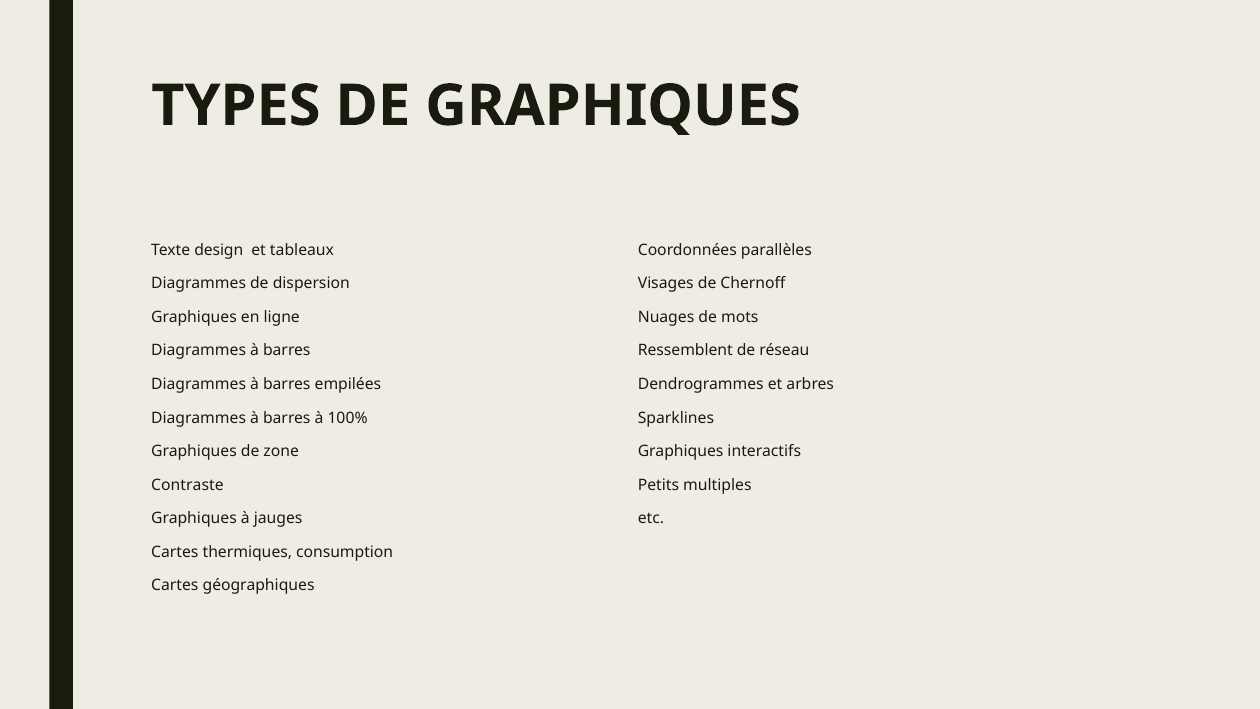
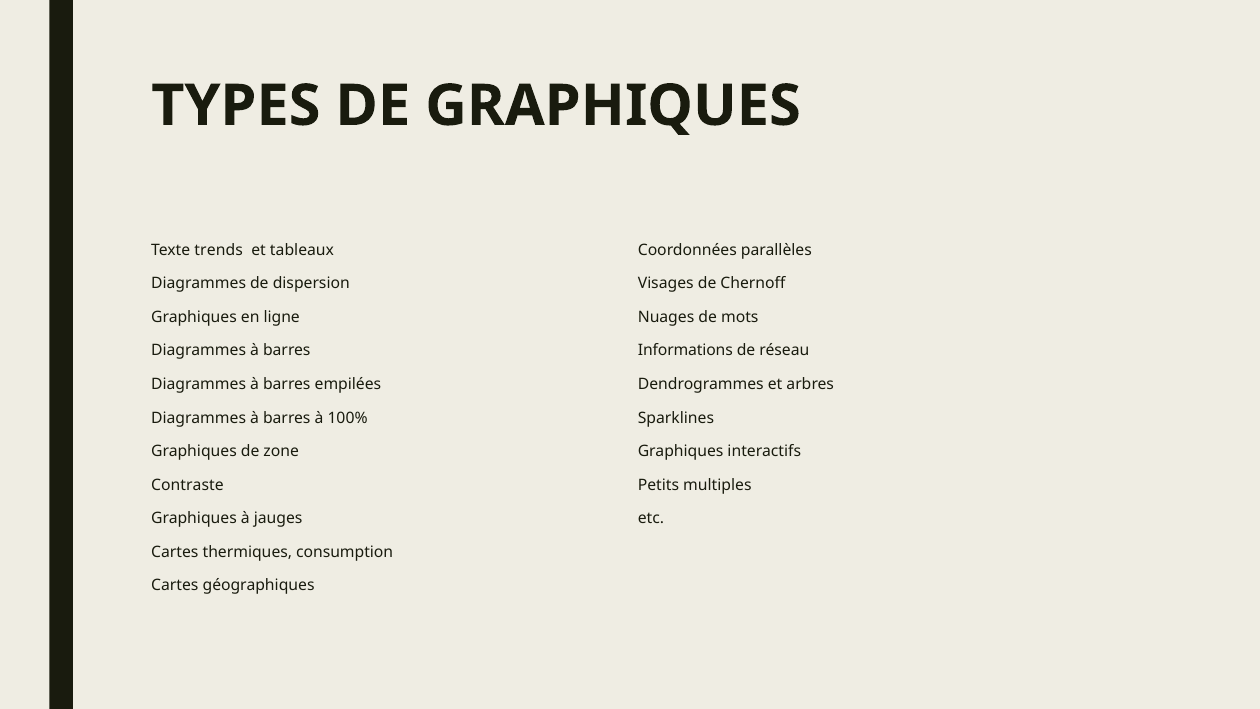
design: design -> trends
Ressemblent: Ressemblent -> Informations
